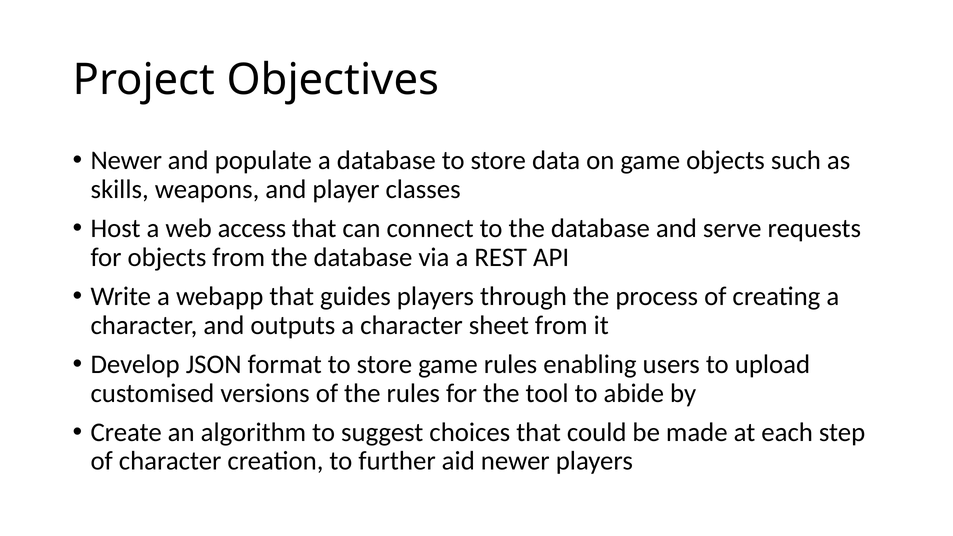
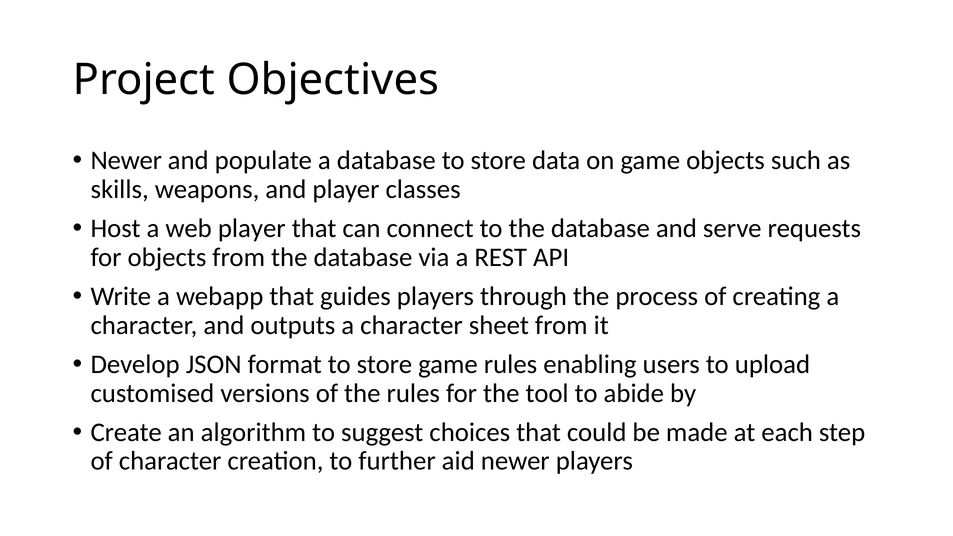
web access: access -> player
